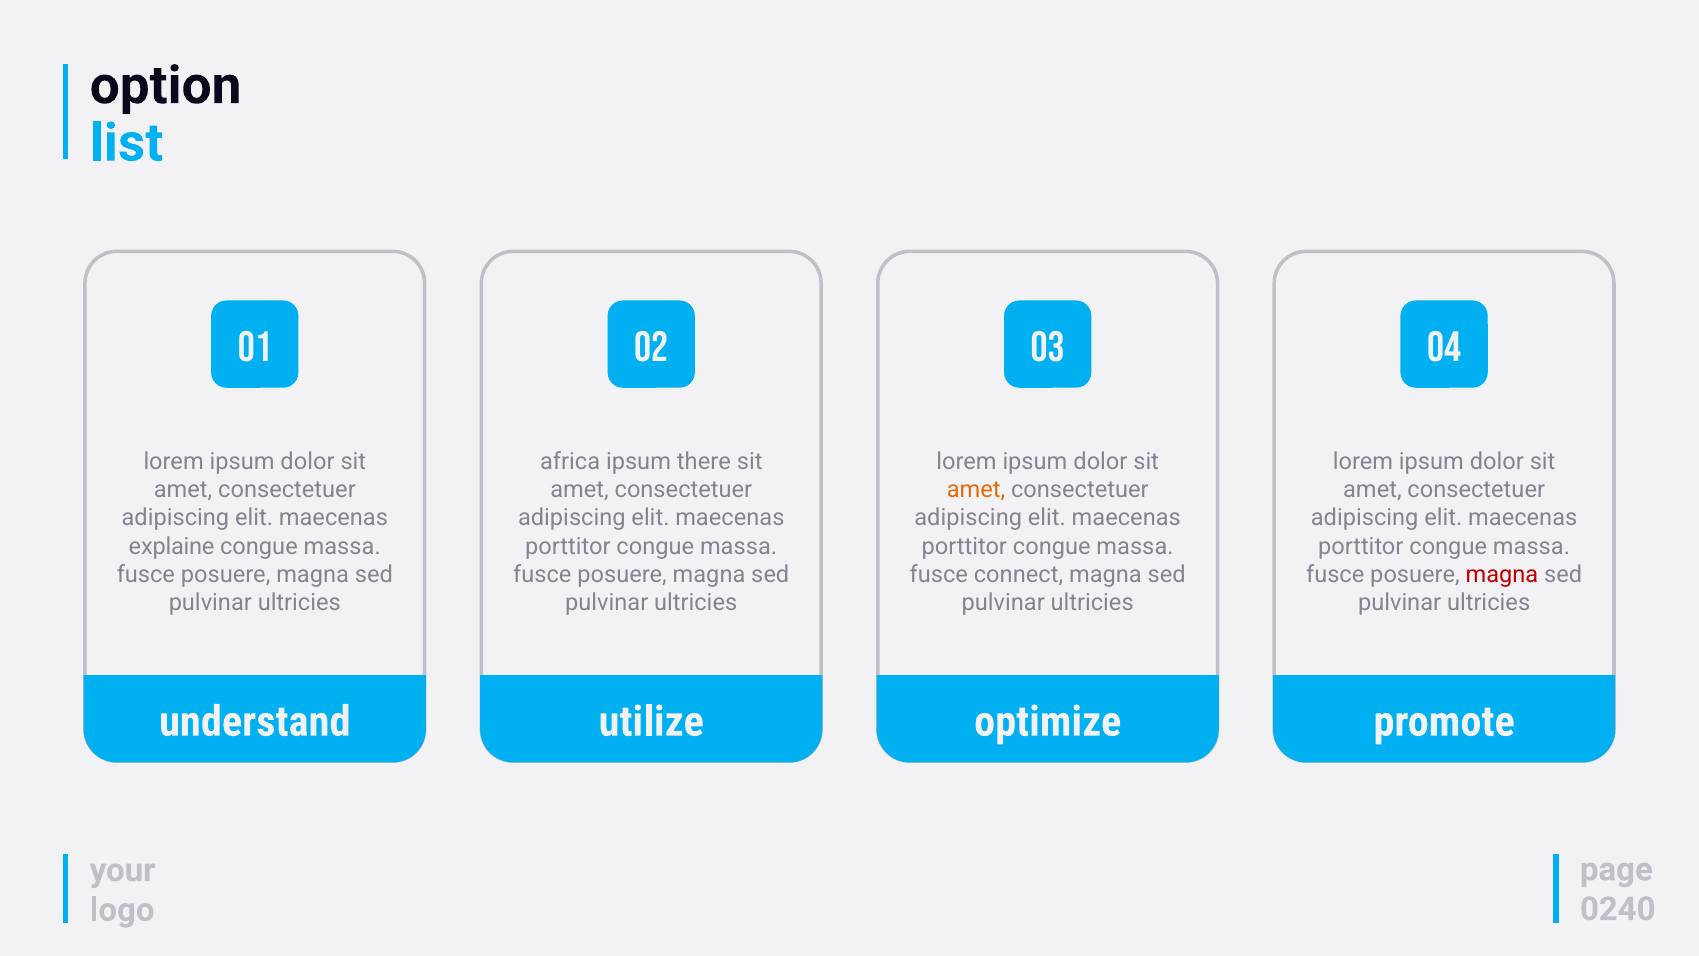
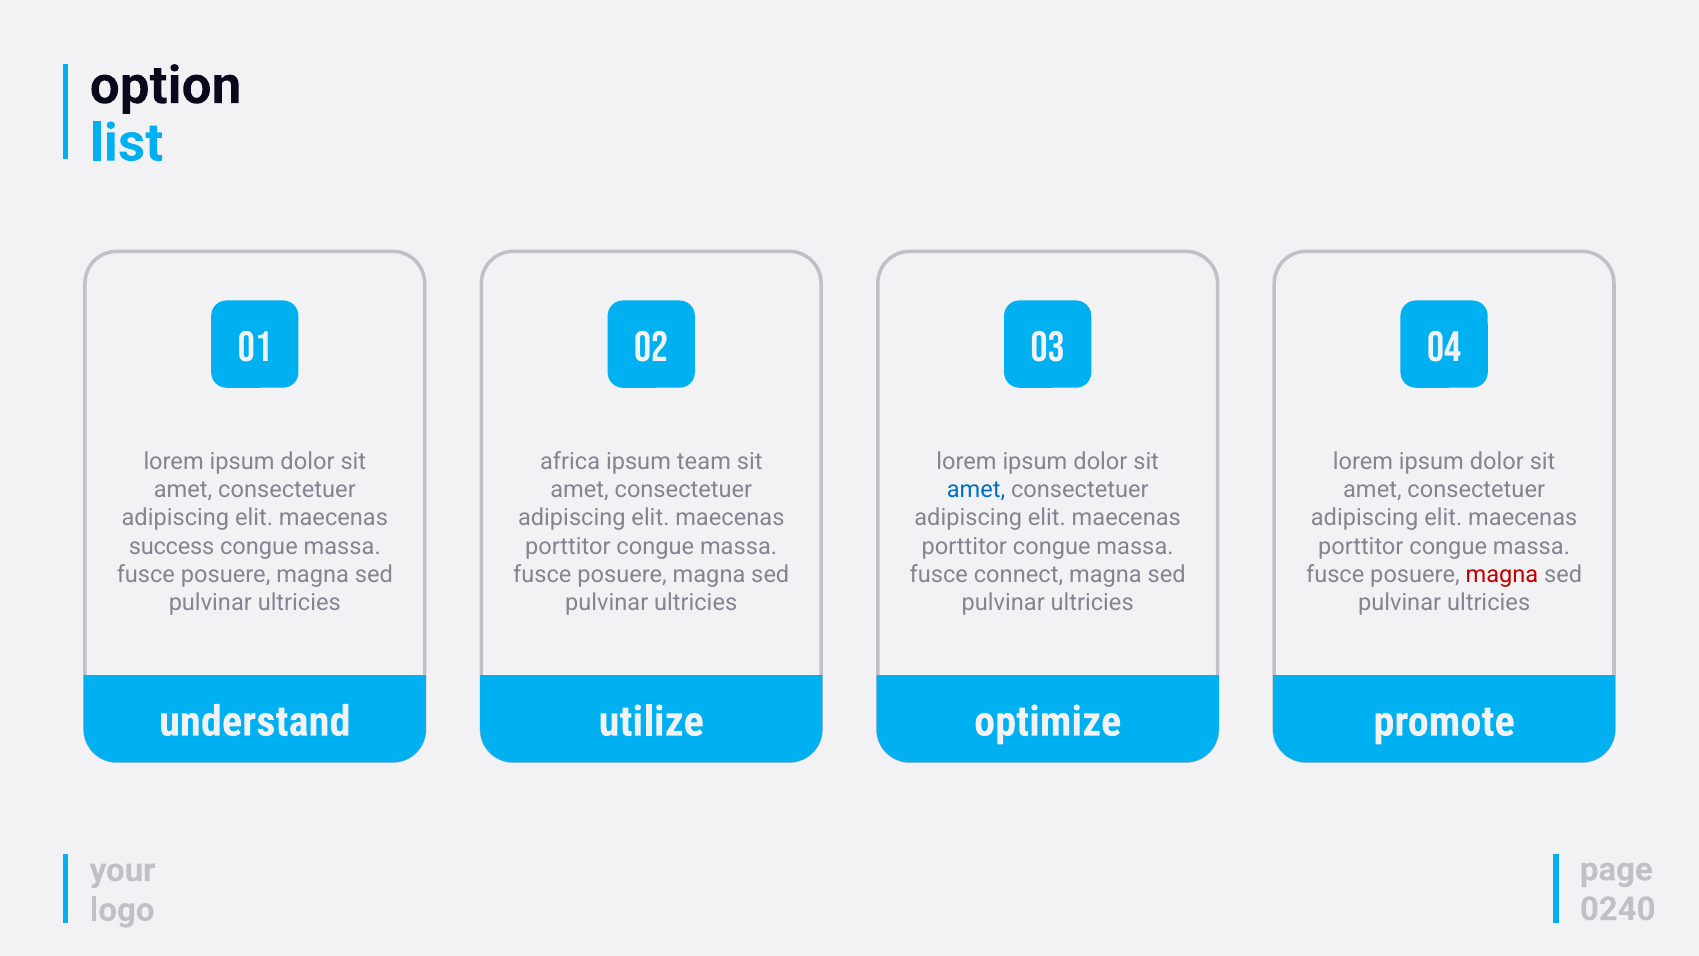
there: there -> team
amet at (976, 489) colour: orange -> blue
explaine: explaine -> success
